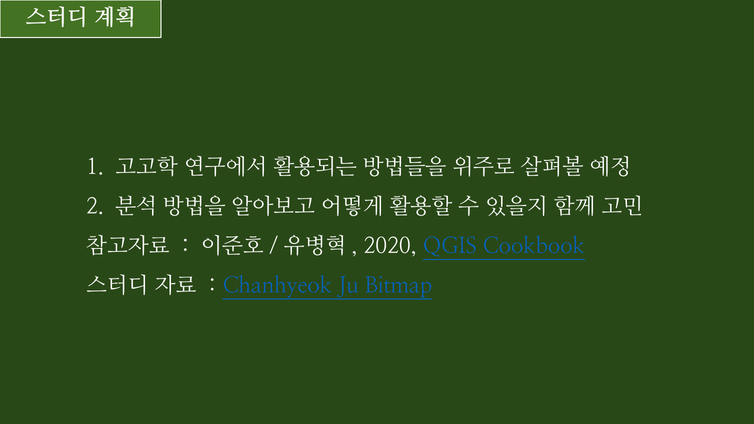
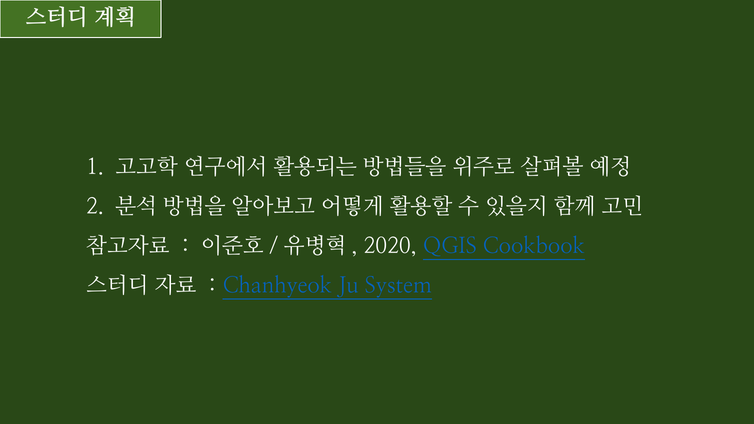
Bitmap: Bitmap -> System
